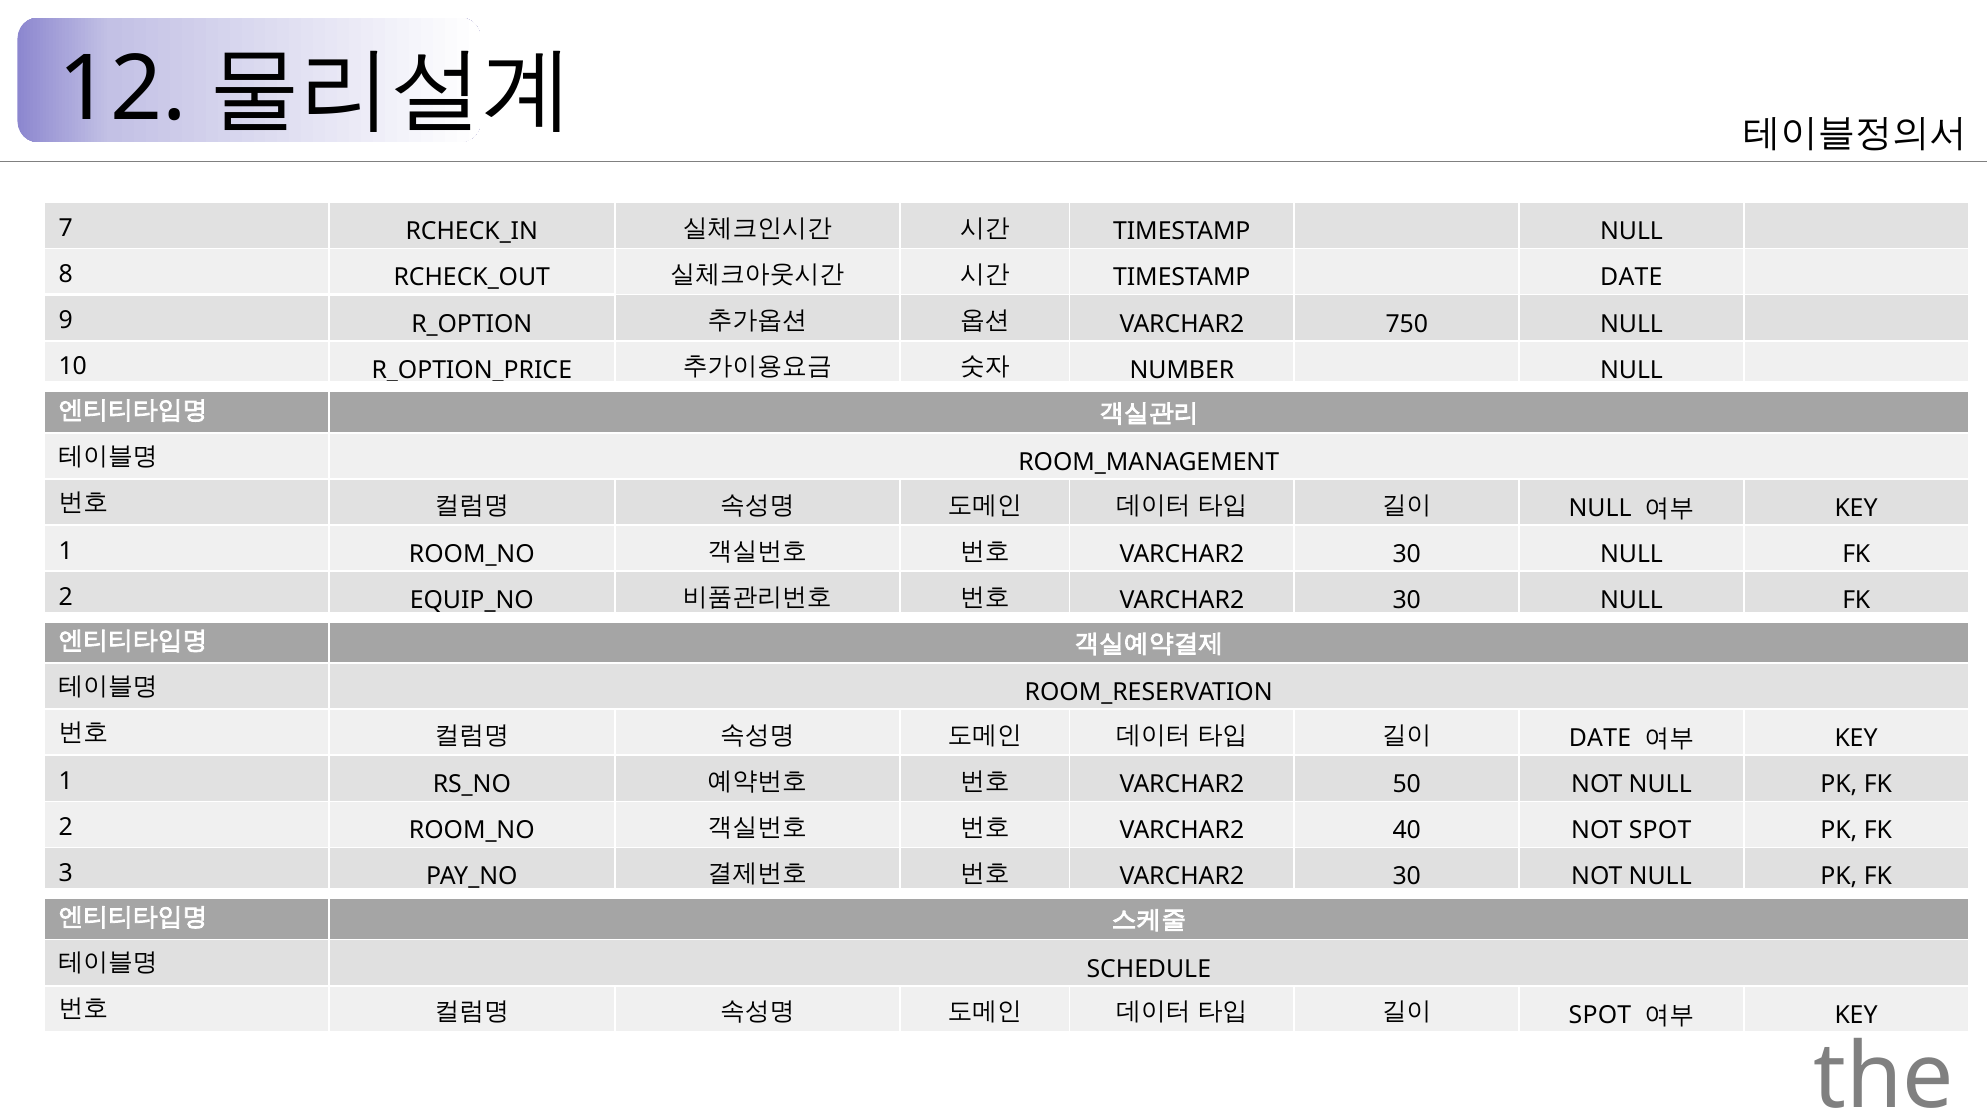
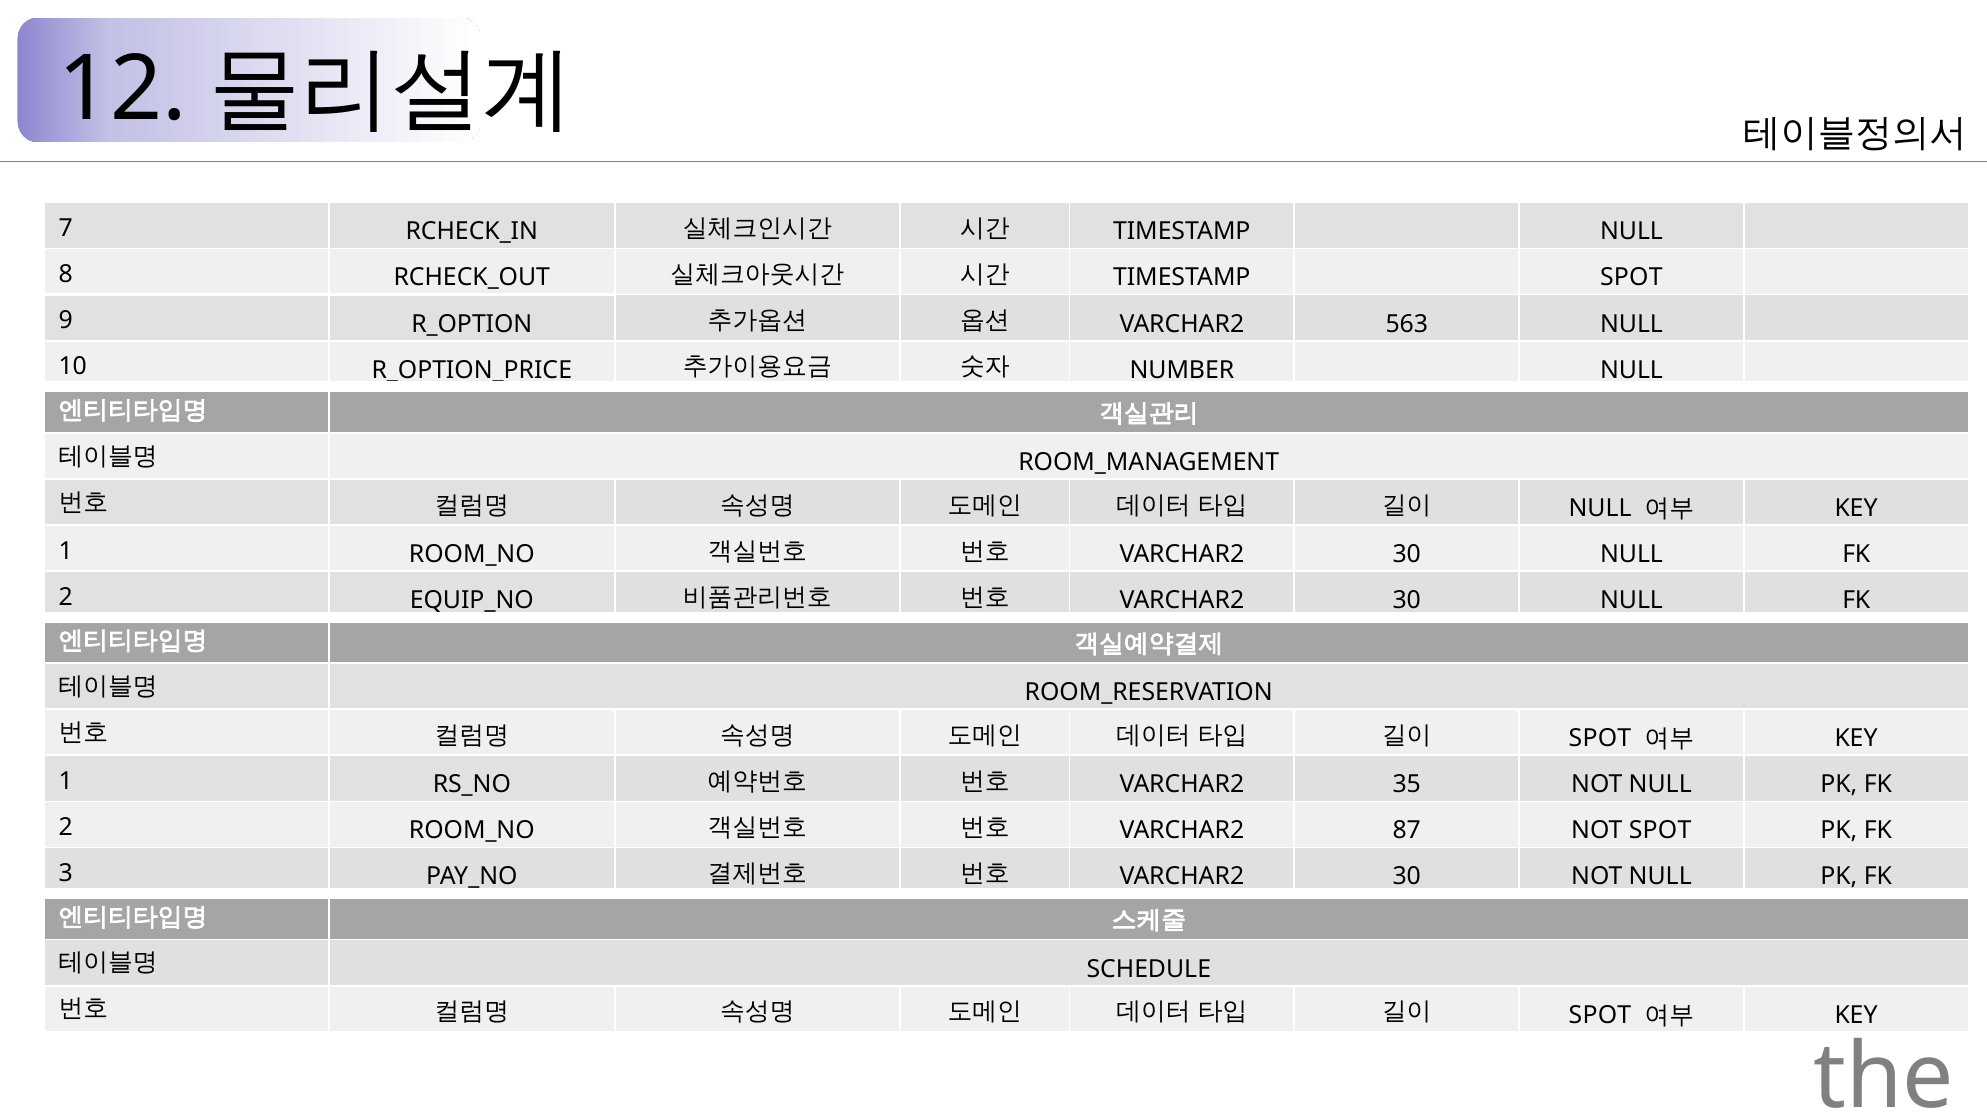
TIMESTAMP DATE: DATE -> SPOT
750: 750 -> 563
DATE at (1600, 738): DATE -> SPOT
50: 50 -> 35
40: 40 -> 87
